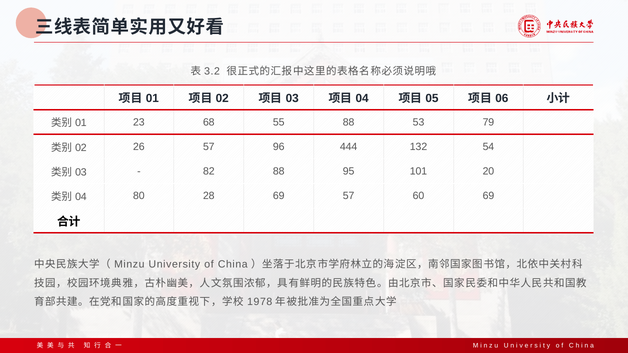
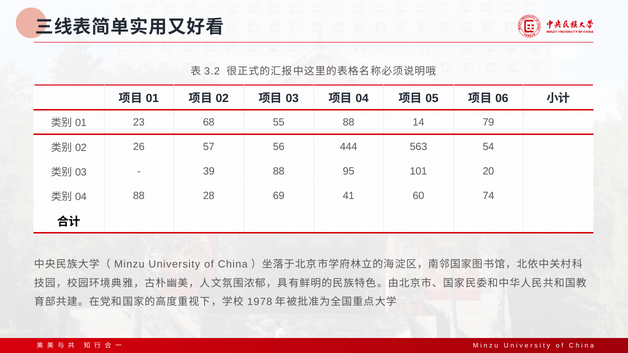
53: 53 -> 14
96: 96 -> 56
132: 132 -> 563
82: 82 -> 39
80 at (139, 196): 80 -> 88
69 57: 57 -> 41
60 69: 69 -> 74
